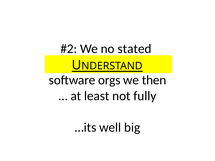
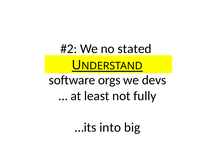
then: then -> devs
well: well -> into
